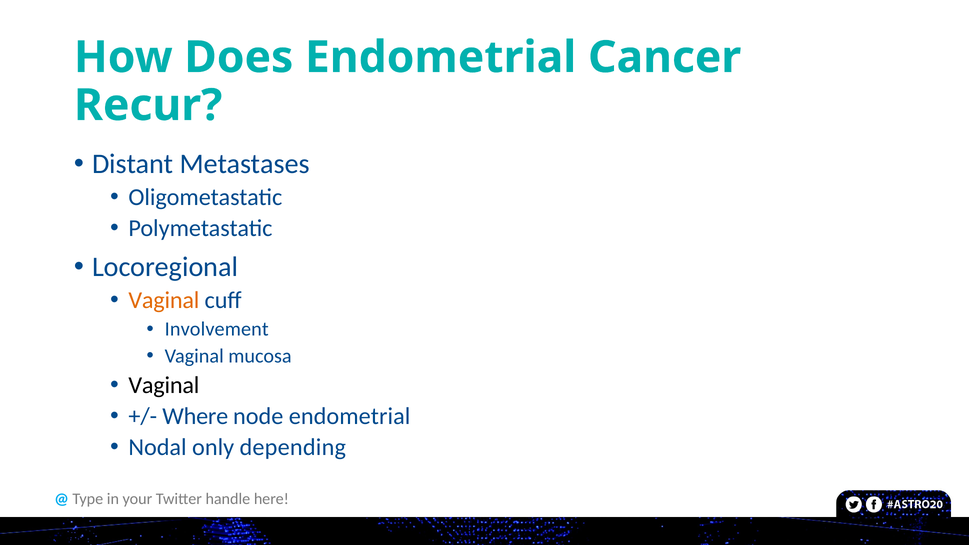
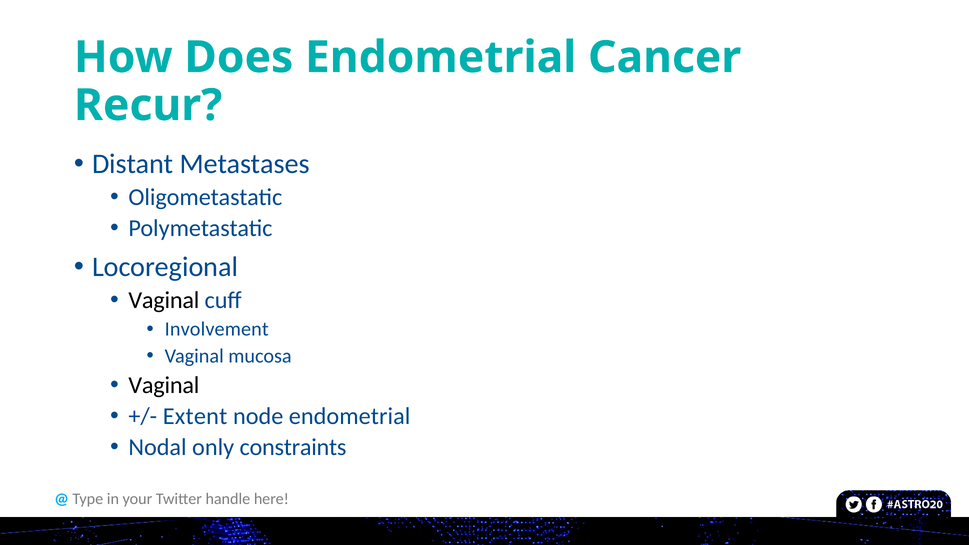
Vaginal at (164, 300) colour: orange -> black
Where: Where -> Extent
depending: depending -> constraints
